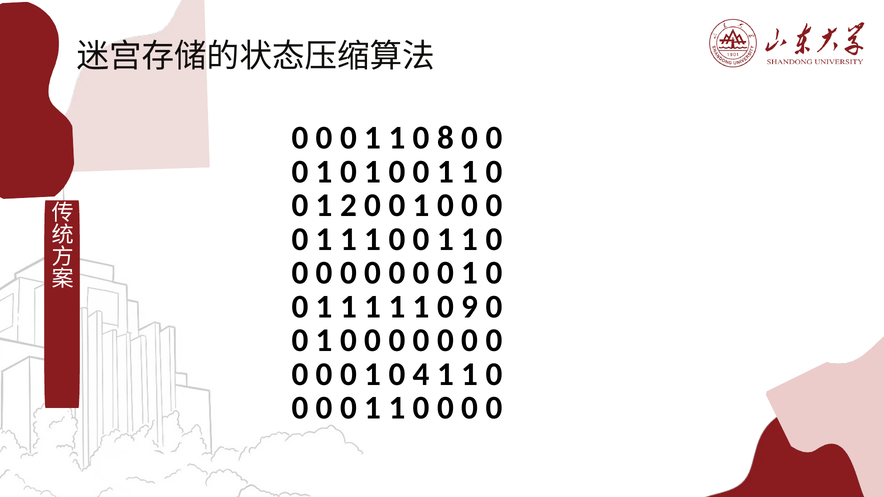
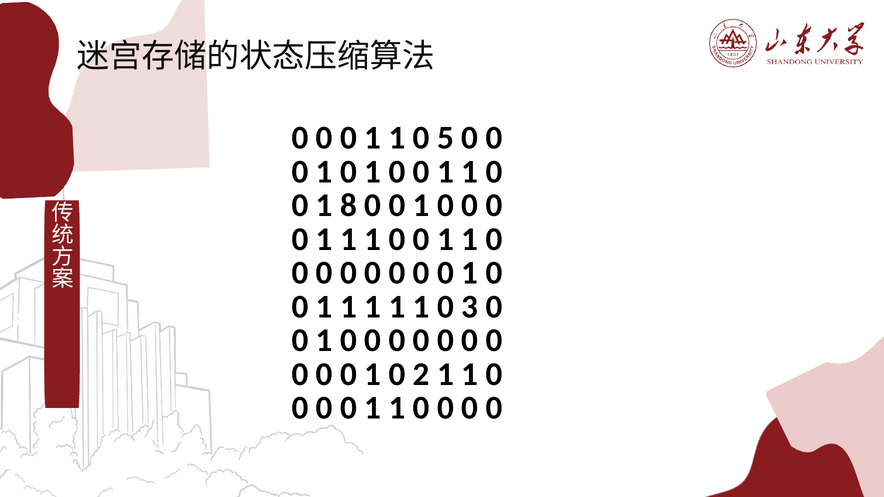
8: 8 -> 5
2: 2 -> 8
9: 9 -> 3
4: 4 -> 2
